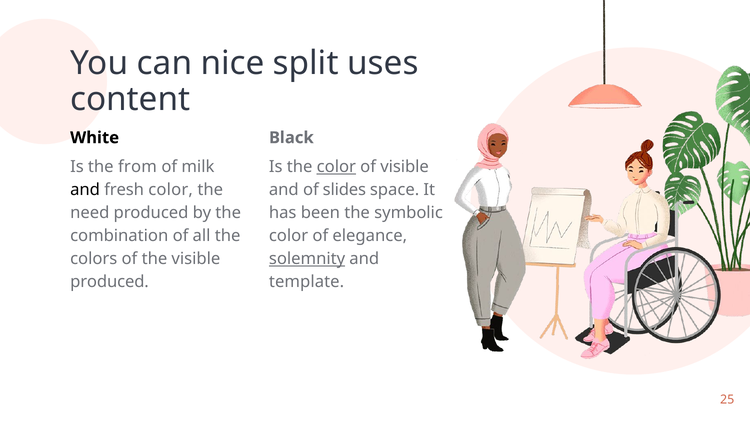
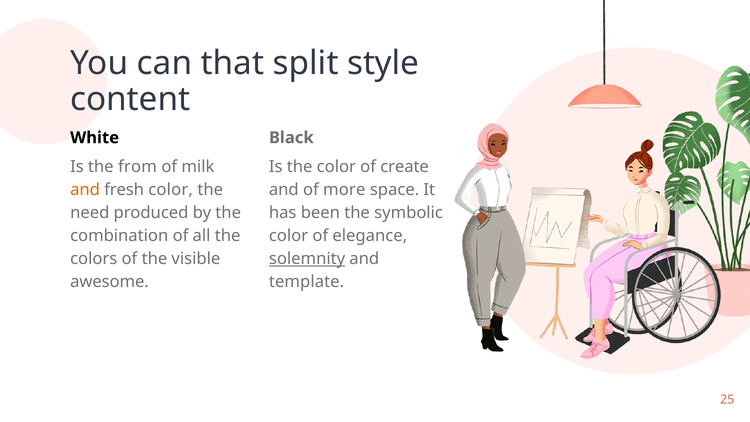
nice: nice -> that
uses: uses -> style
color at (336, 167) underline: present -> none
of visible: visible -> create
and at (85, 190) colour: black -> orange
slides: slides -> more
produced at (109, 282): produced -> awesome
